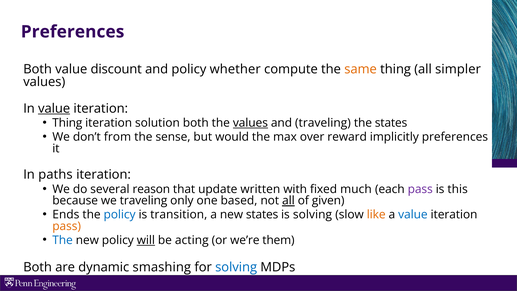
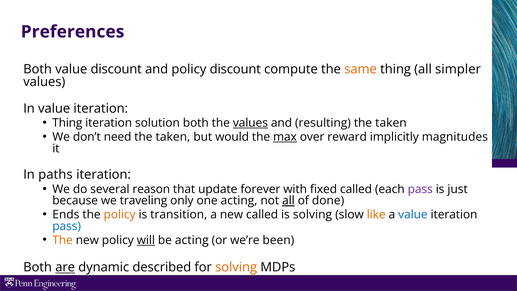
policy whether: whether -> discount
value at (54, 108) underline: present -> none
and traveling: traveling -> resulting
states at (391, 123): states -> taken
from: from -> need
sense at (173, 137): sense -> taken
max underline: none -> present
implicitly preferences: preferences -> magnitudes
written: written -> forever
fixed much: much -> called
this: this -> just
one based: based -> acting
given: given -> done
policy at (120, 215) colour: blue -> orange
new states: states -> called
pass at (67, 226) colour: orange -> blue
The at (63, 240) colour: blue -> orange
them: them -> been
are underline: none -> present
smashing: smashing -> described
solving at (236, 267) colour: blue -> orange
